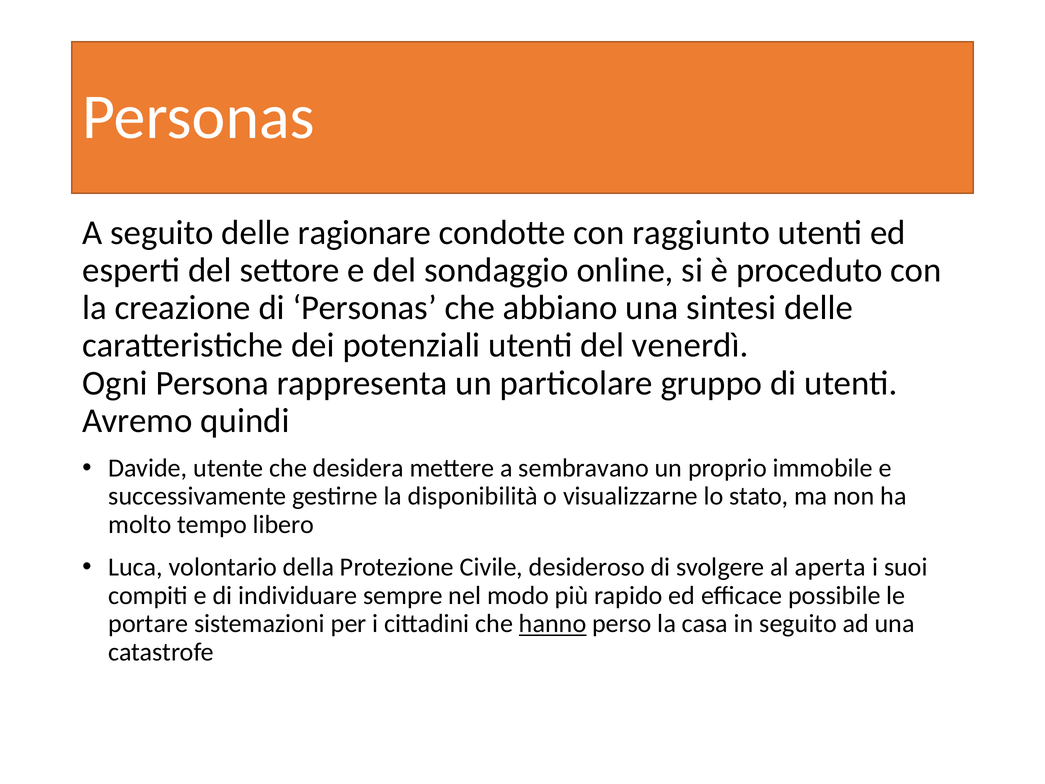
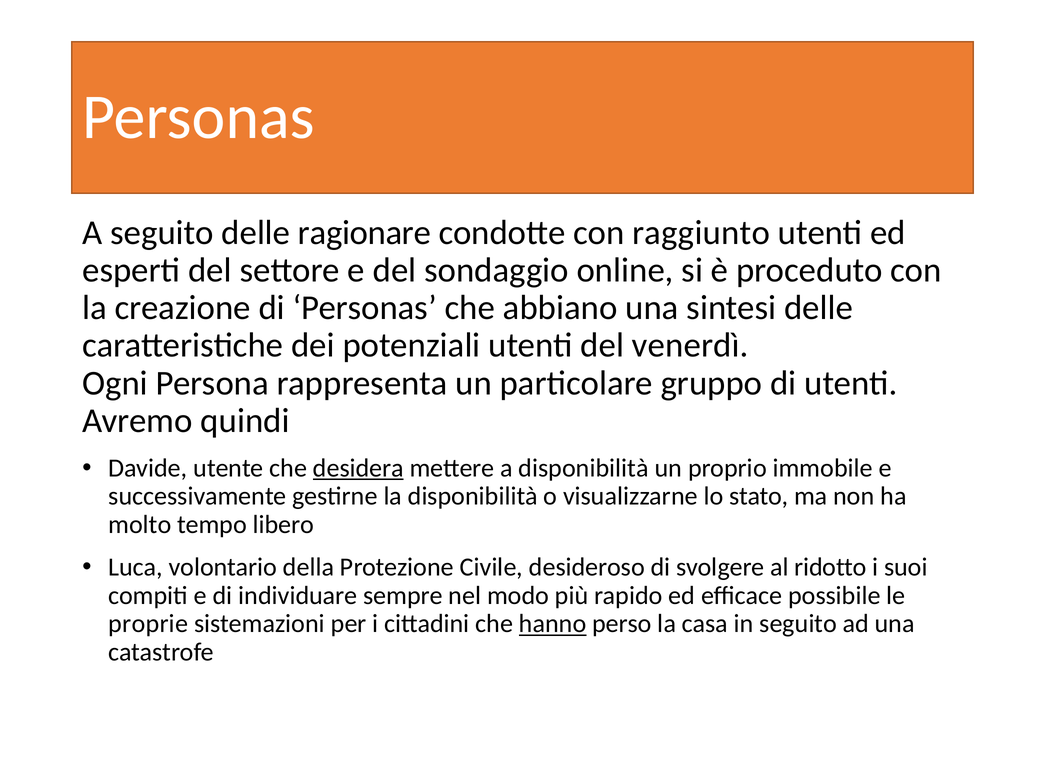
desidera underline: none -> present
a sembravano: sembravano -> disponibilità
aperta: aperta -> ridotto
portare: portare -> proprie
